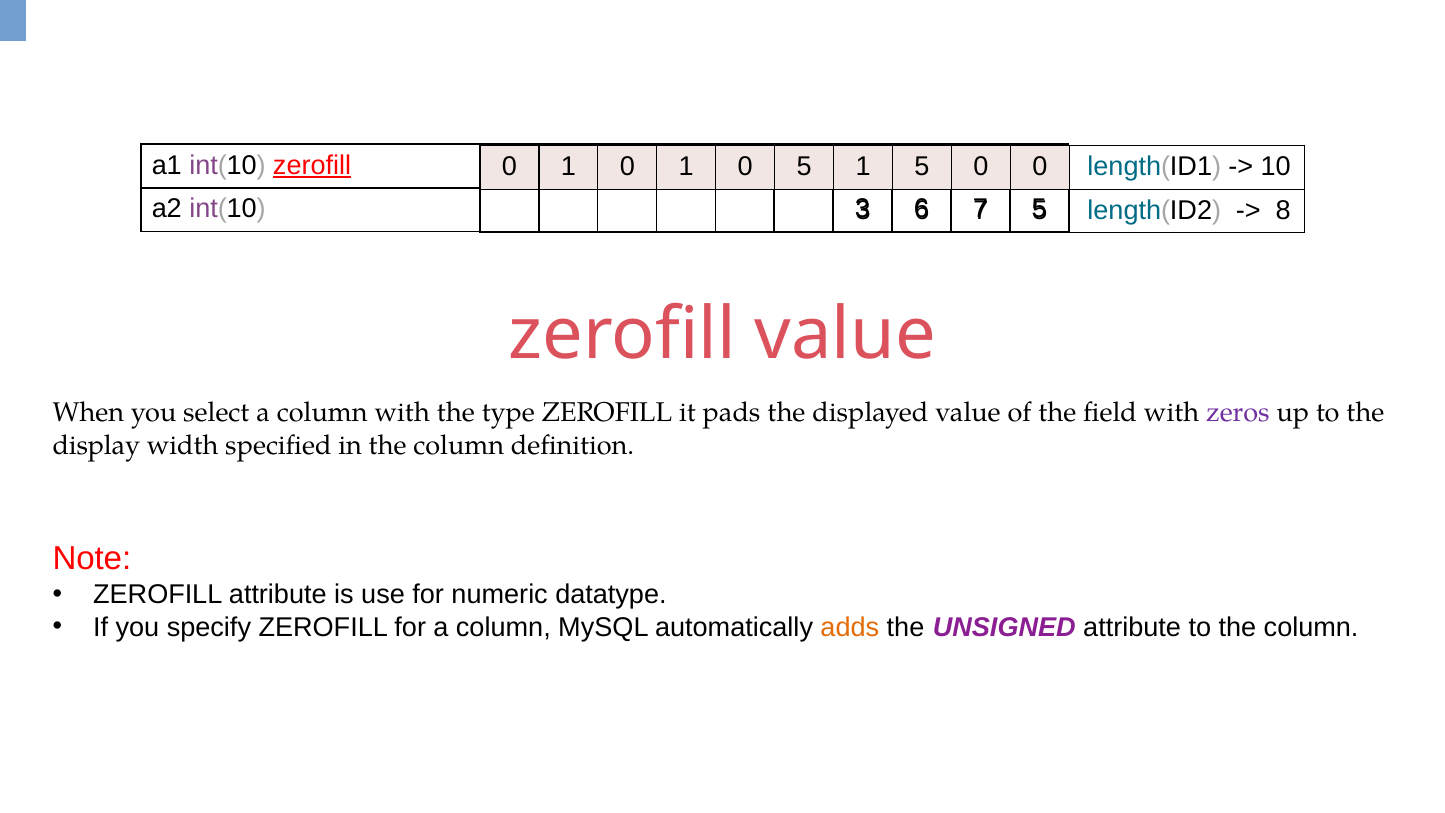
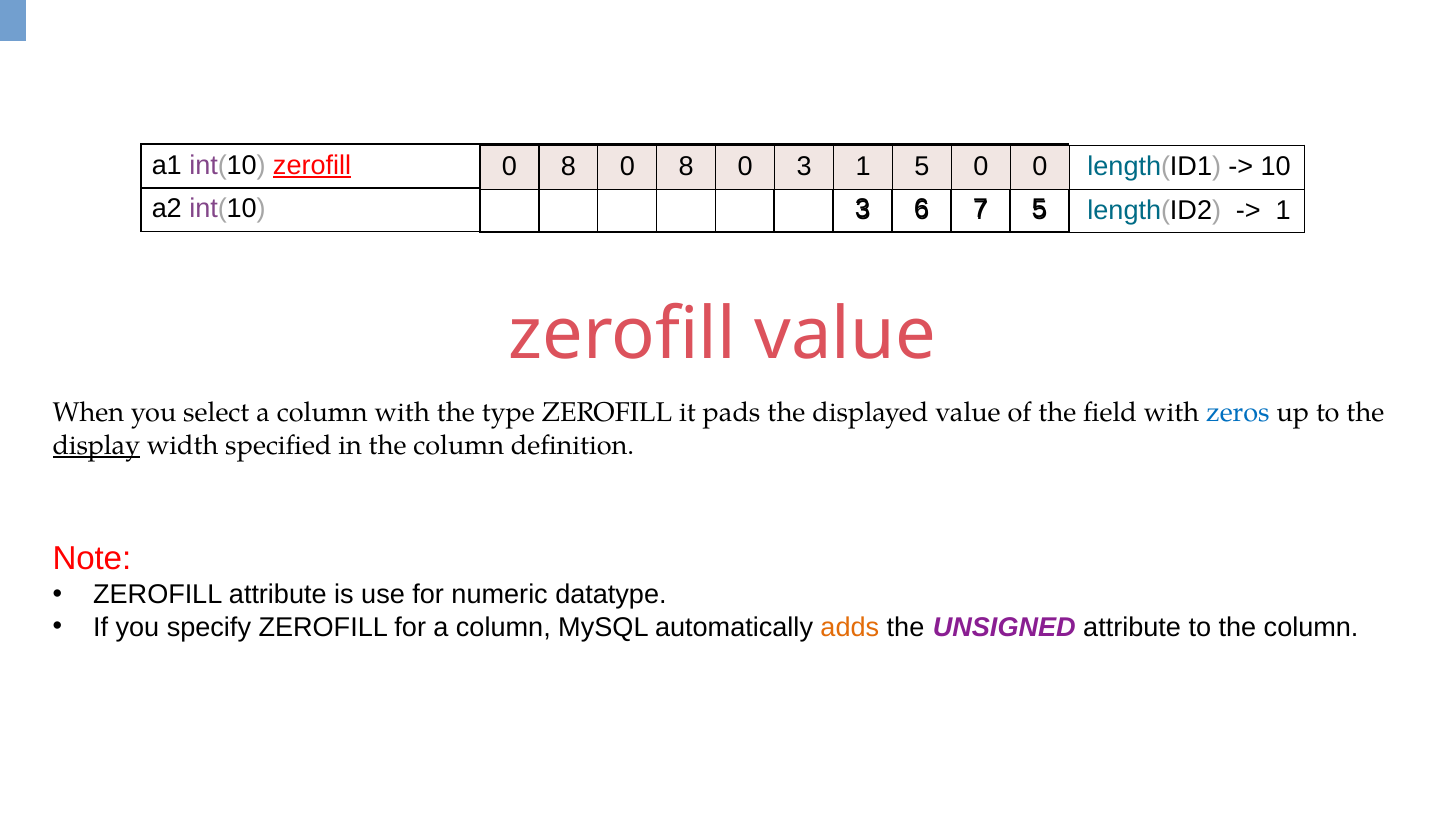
1 at (568, 166): 1 -> 8
1 at (686, 166): 1 -> 8
0 5: 5 -> 3
8 at (1283, 210): 8 -> 1
zeros colour: purple -> blue
display underline: none -> present
